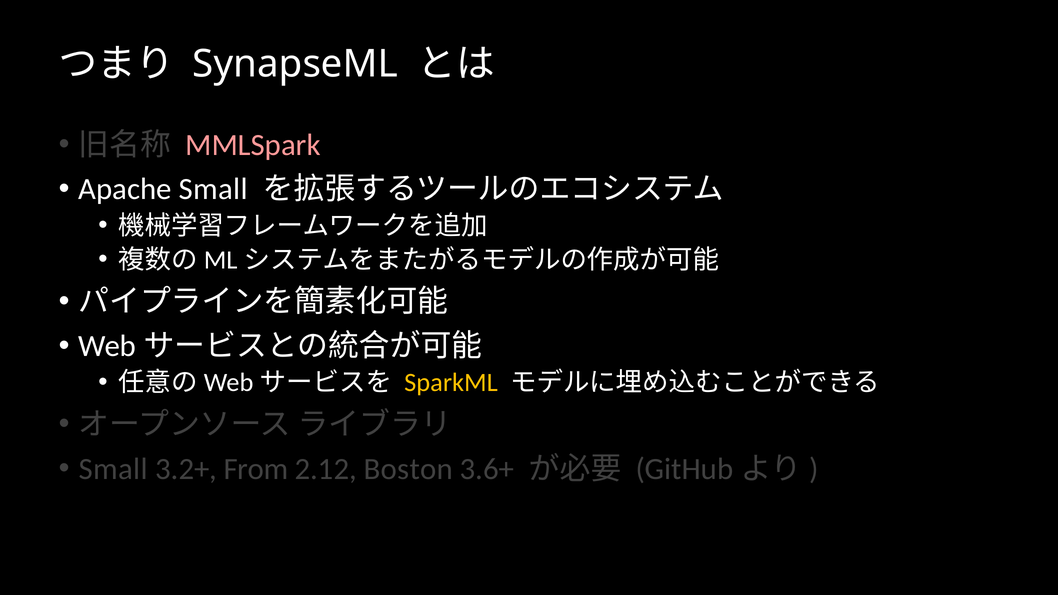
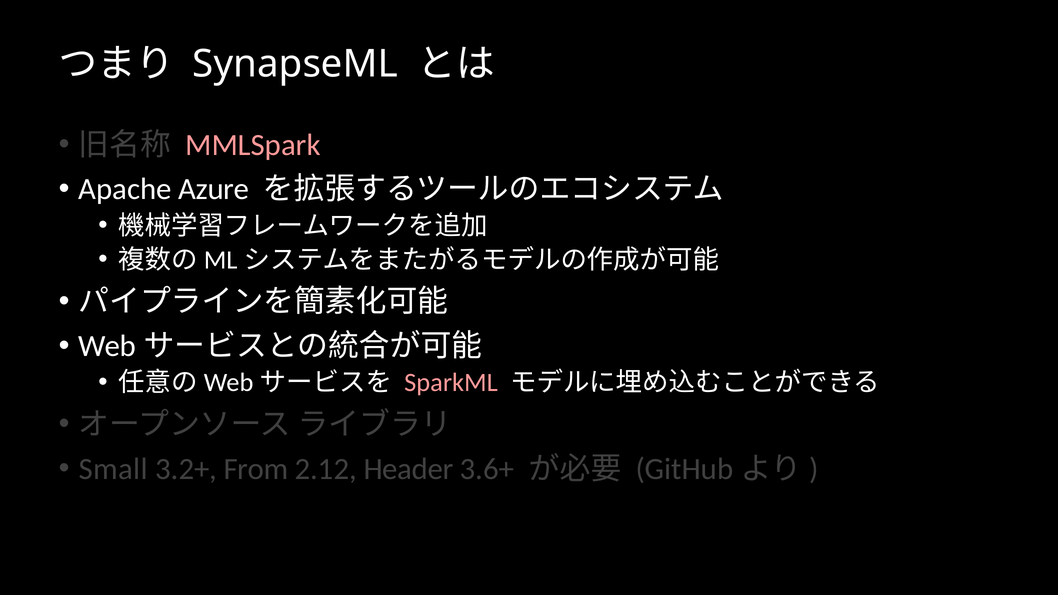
Apache Small: Small -> Azure
SparkML colour: yellow -> pink
Boston: Boston -> Header
